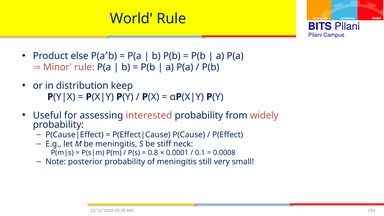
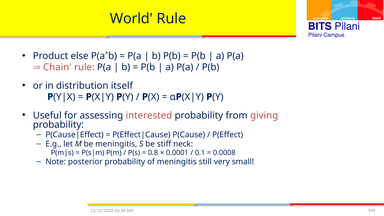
Minor: Minor -> Chain
keep: keep -> itself
widely: widely -> giving
